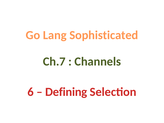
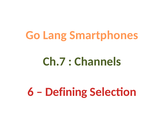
Sophisticated: Sophisticated -> Smartphones
